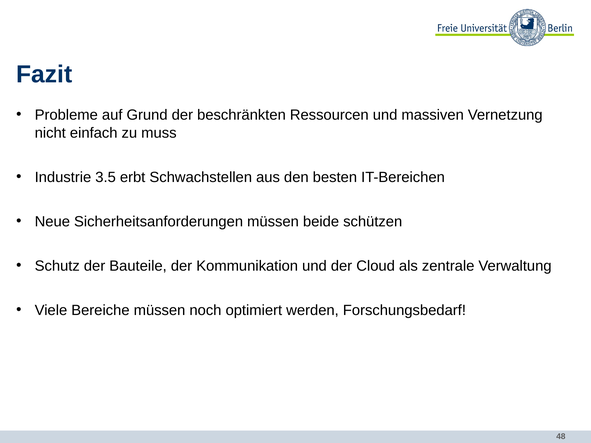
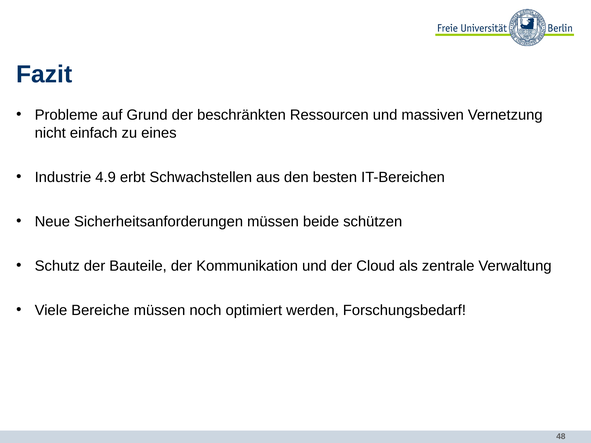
muss: muss -> eines
3.5: 3.5 -> 4.9
